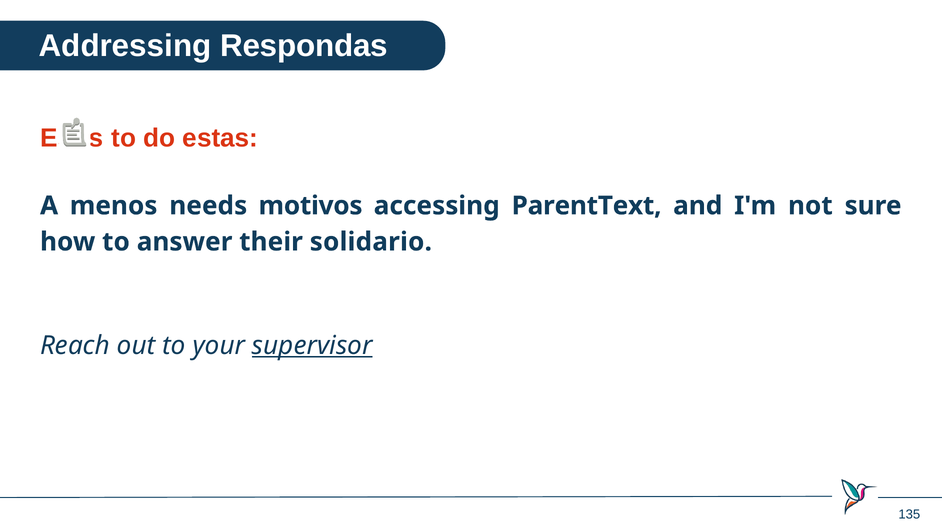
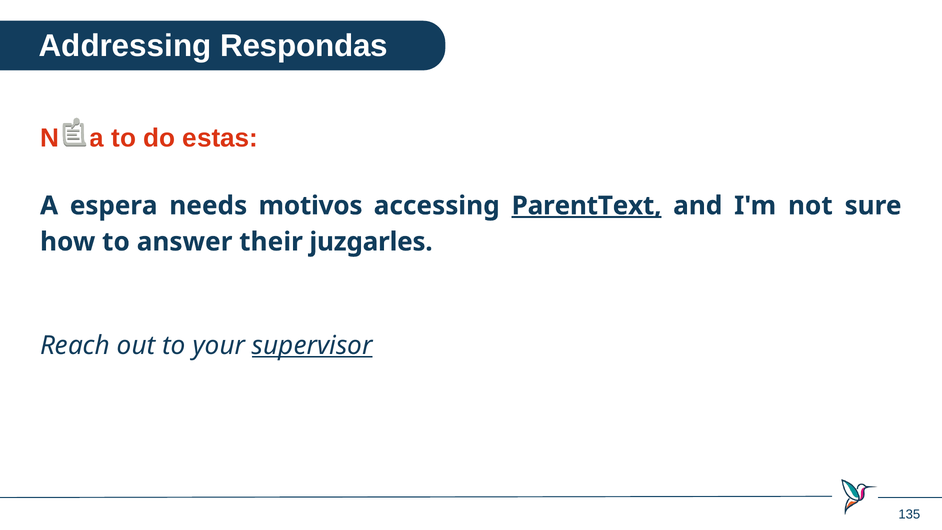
Esos: Esos -> Nada
menos: menos -> espera
ParentText underline: none -> present
solidario: solidario -> juzgarles
